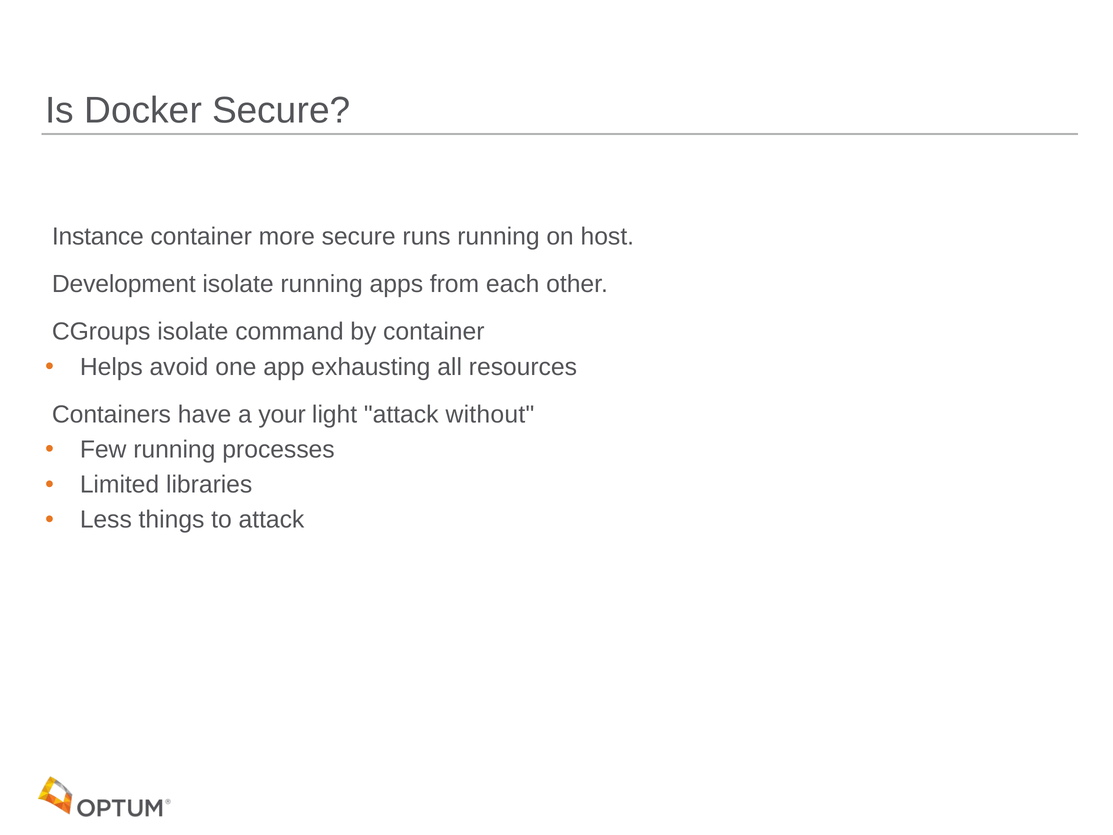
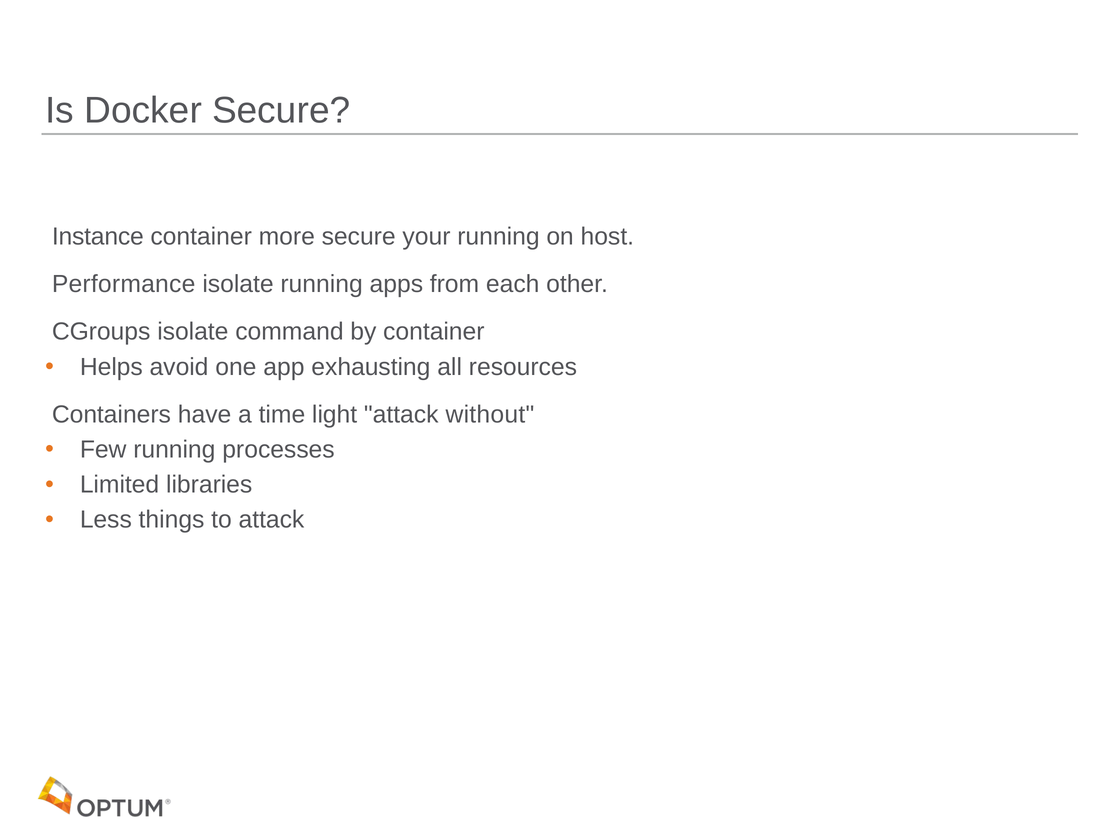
runs: runs -> your
Development: Development -> Performance
your: your -> time
